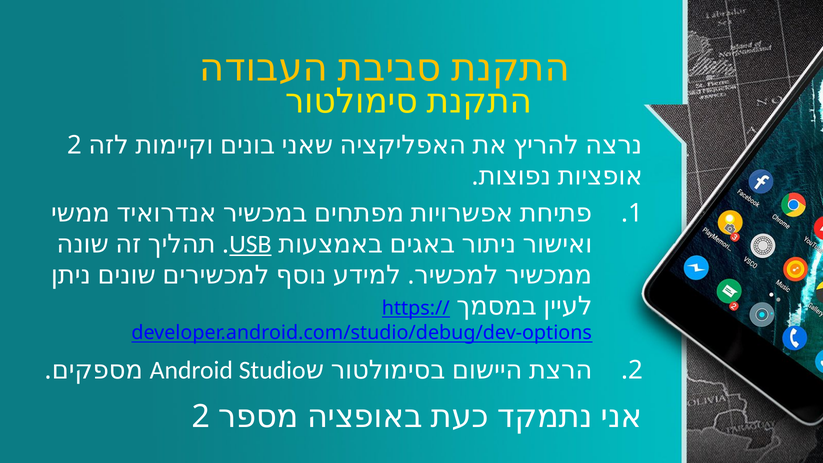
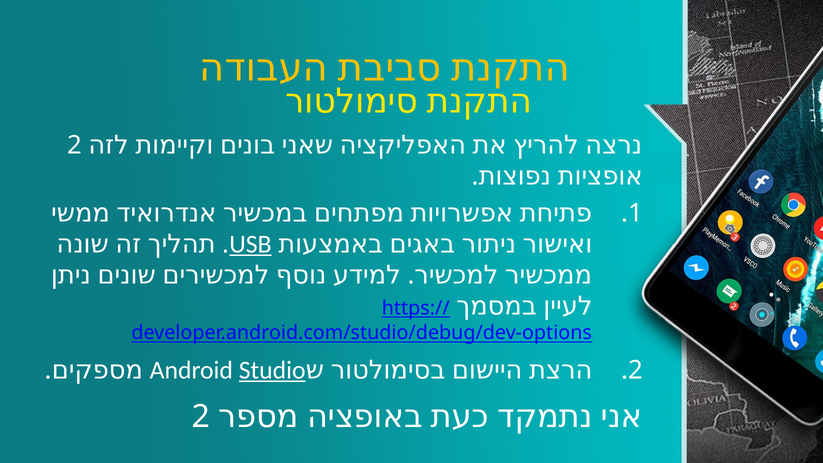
Studio underline: none -> present
